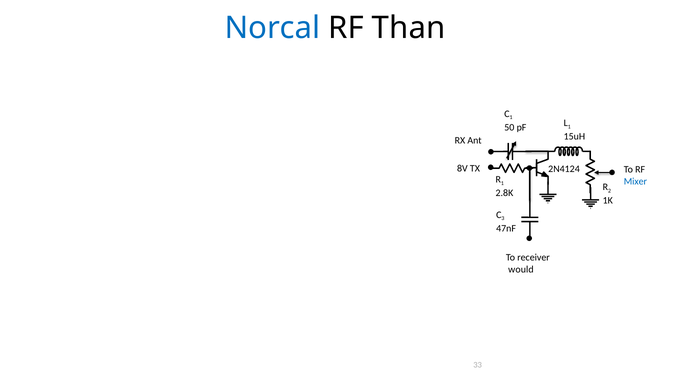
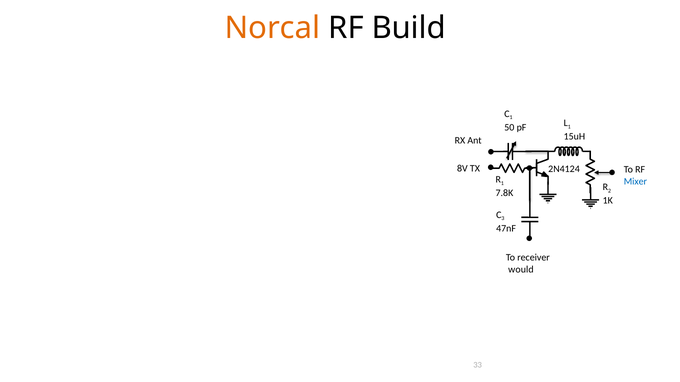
Norcal colour: blue -> orange
Than: Than -> Build
2.8K: 2.8K -> 7.8K
